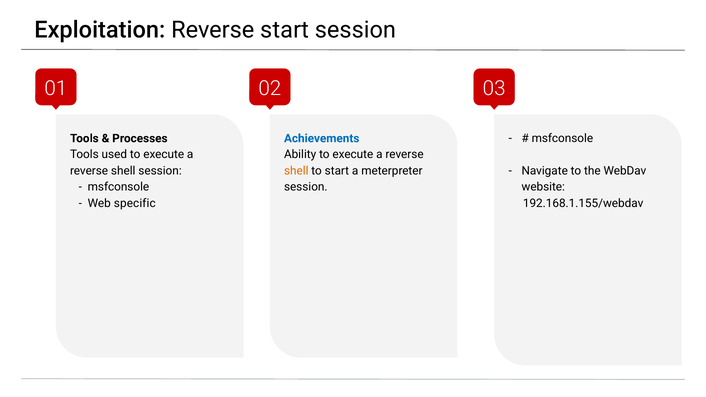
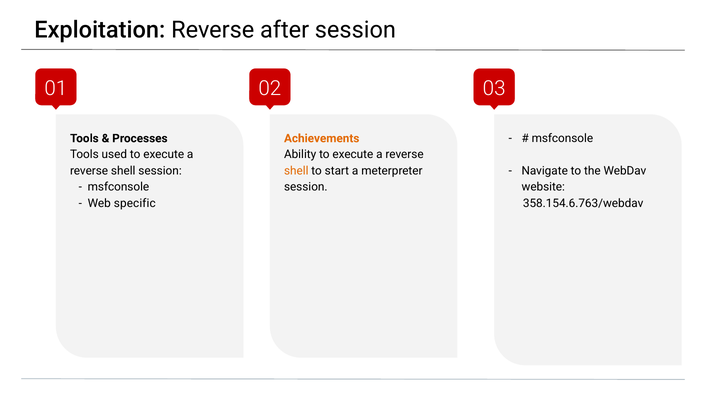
Reverse start: start -> after
Achievements colour: blue -> orange
192.168.1.155/webdav: 192.168.1.155/webdav -> 358.154.6.763/webdav
